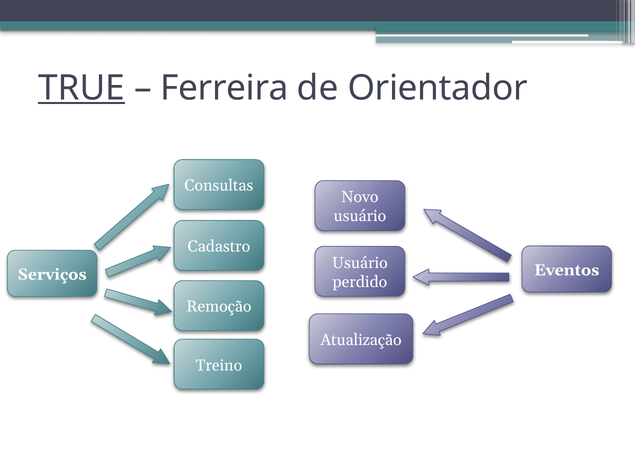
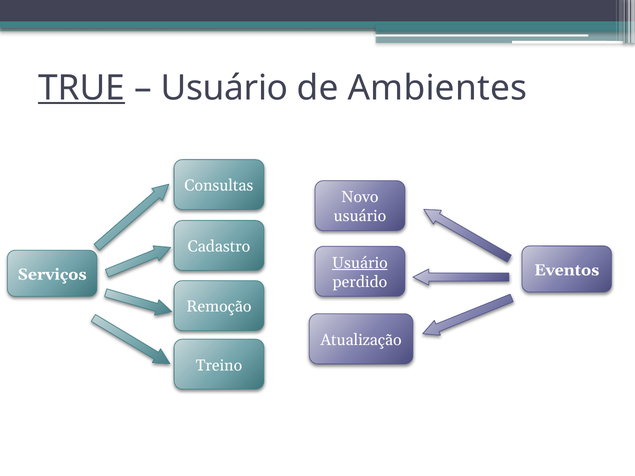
Ferreira at (224, 88): Ferreira -> Usuário
Orientador: Orientador -> Ambientes
Usuário at (360, 263) underline: none -> present
